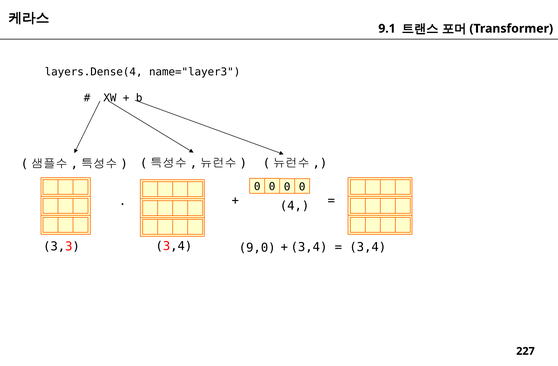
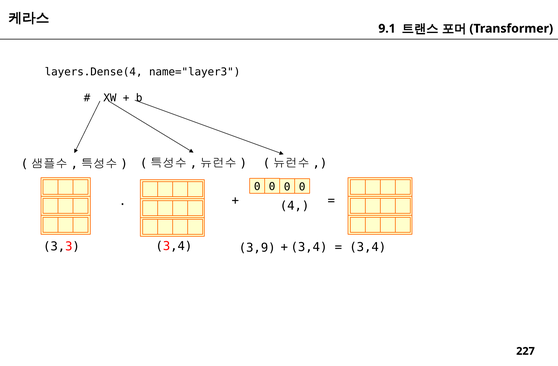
9,0: 9,0 -> 3,9
